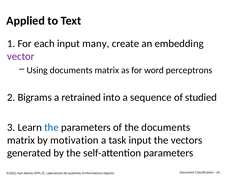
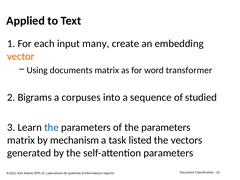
vector colour: purple -> orange
perceptrons: perceptrons -> transformer
retrained: retrained -> corpuses
of the documents: documents -> parameters
motivation: motivation -> mechanism
task input: input -> listed
